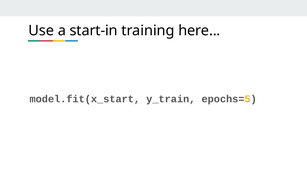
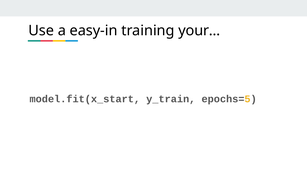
start-in: start-in -> easy-in
here: here -> your
